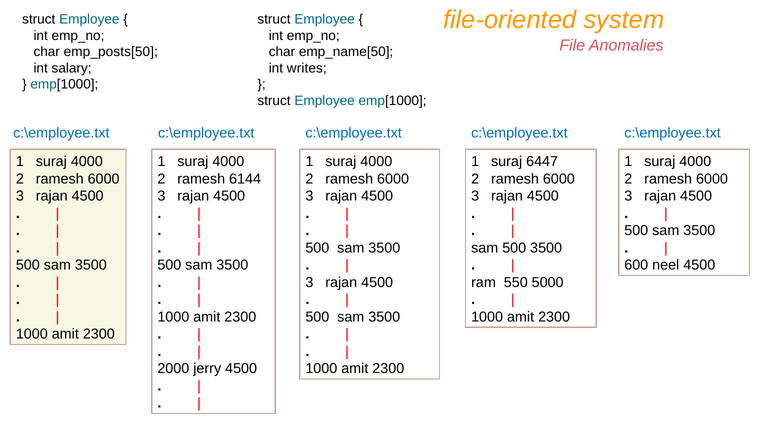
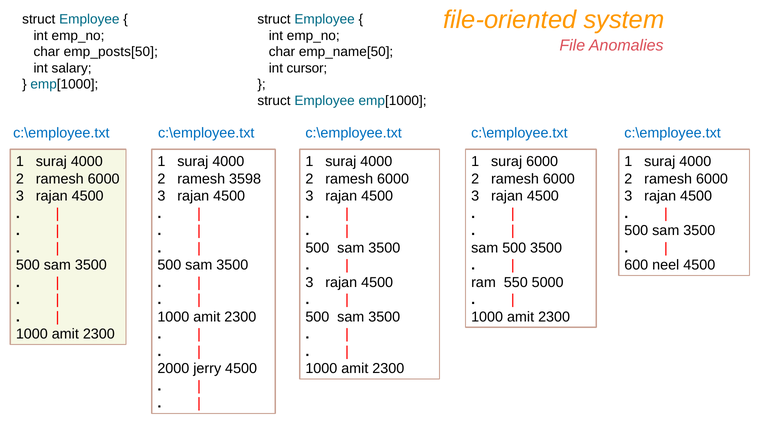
writes: writes -> cursor
suraj 6447: 6447 -> 6000
6144: 6144 -> 3598
